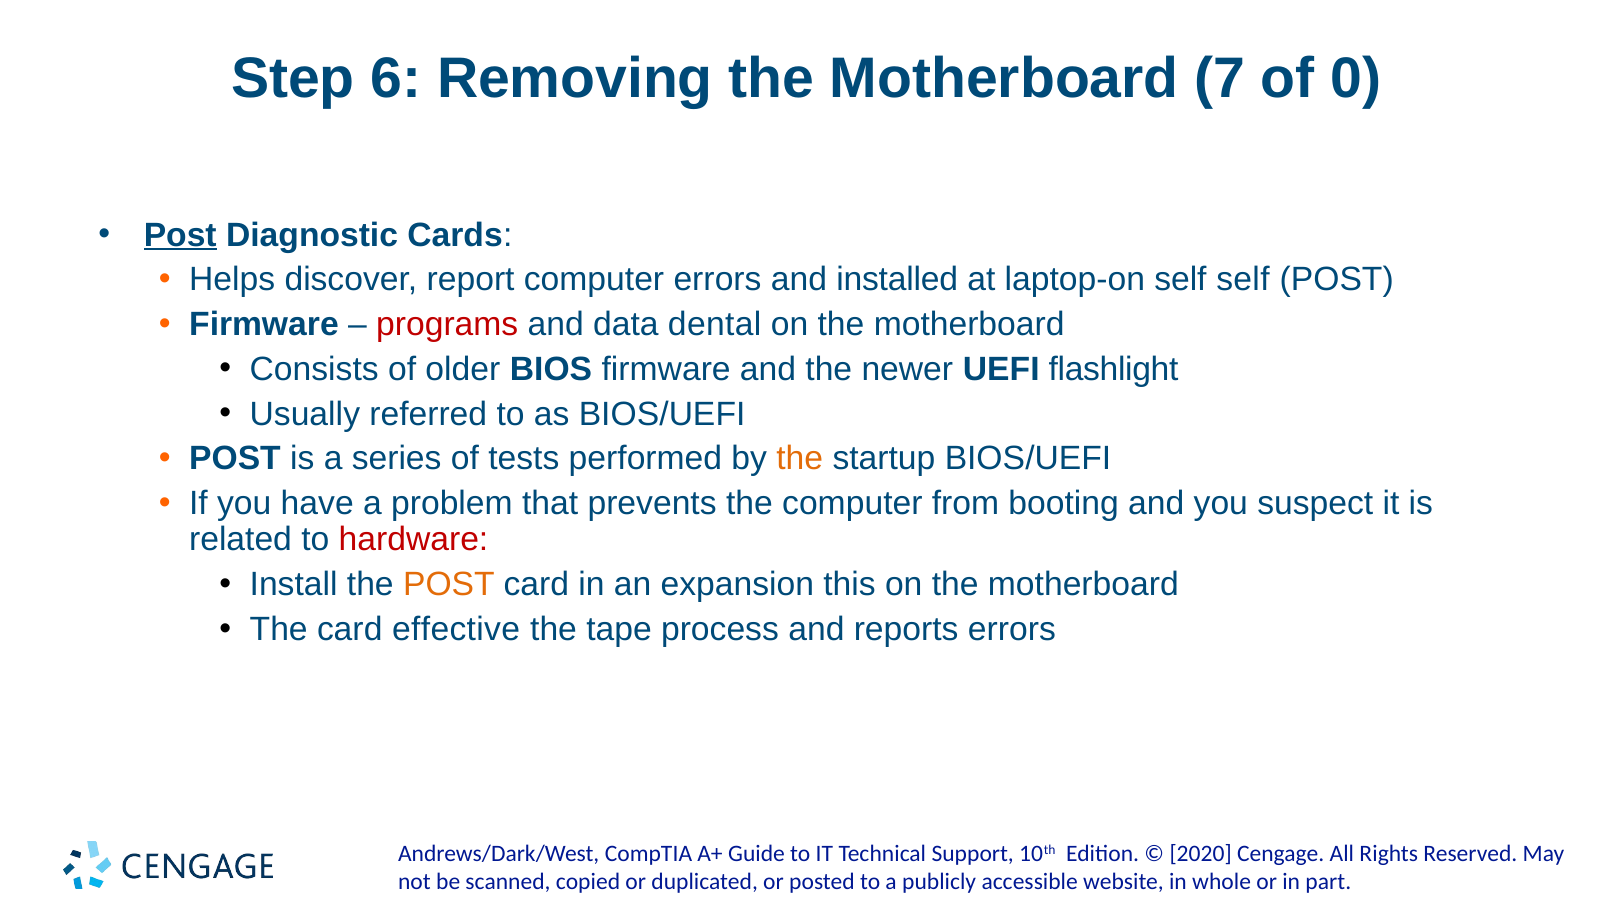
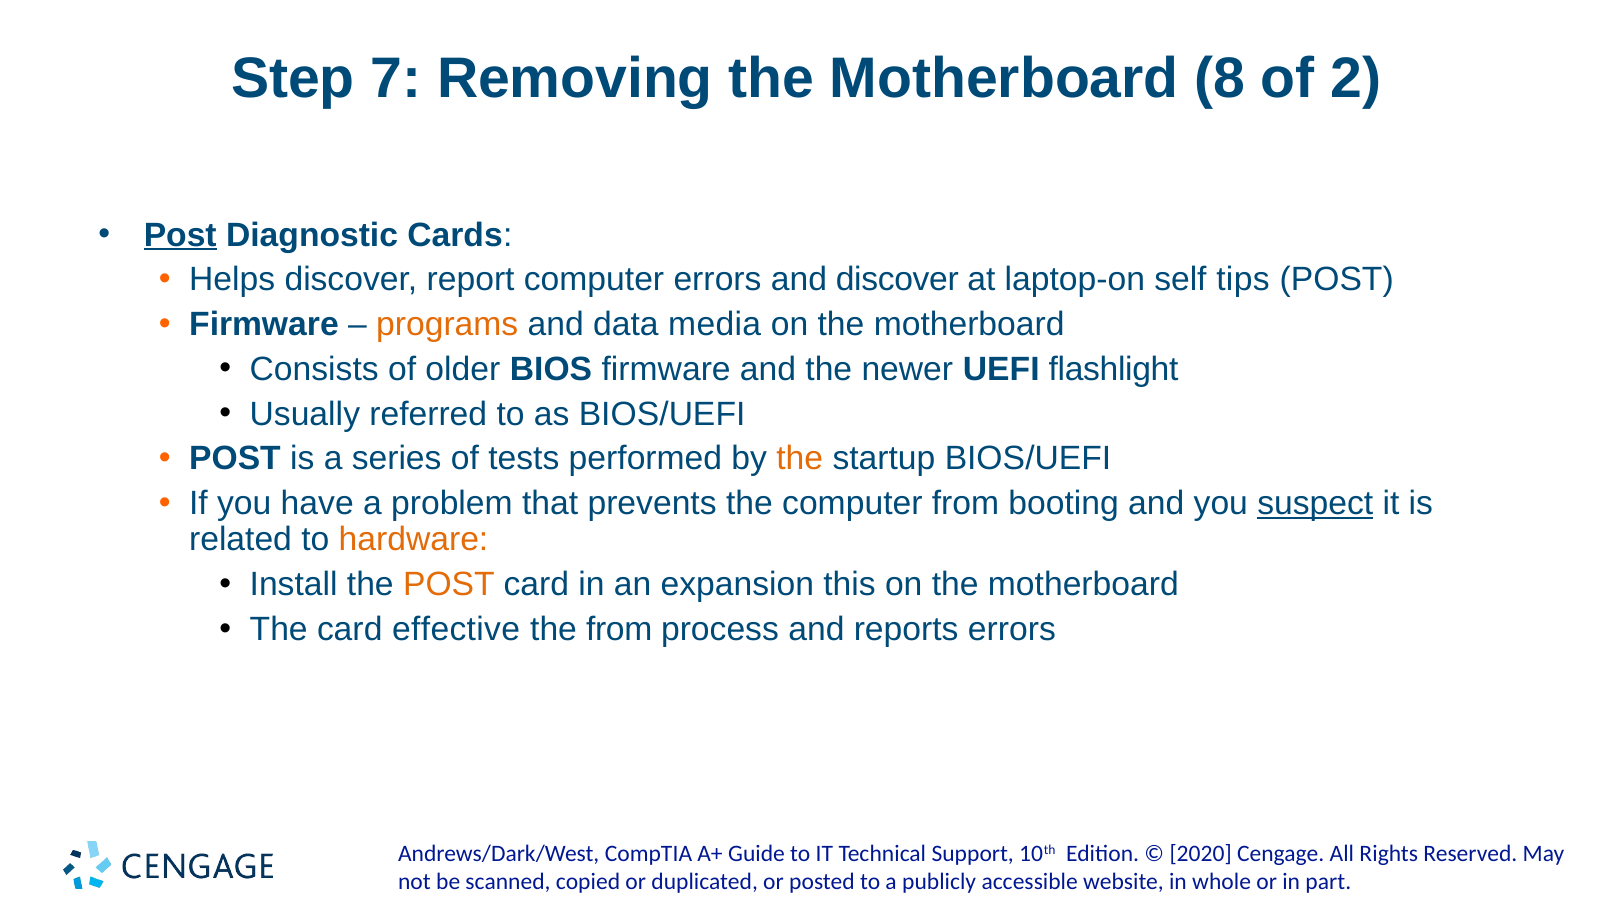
6: 6 -> 7
7: 7 -> 8
0: 0 -> 2
and installed: installed -> discover
self self: self -> tips
programs colour: red -> orange
dental: dental -> media
suspect underline: none -> present
hardware colour: red -> orange
the tape: tape -> from
